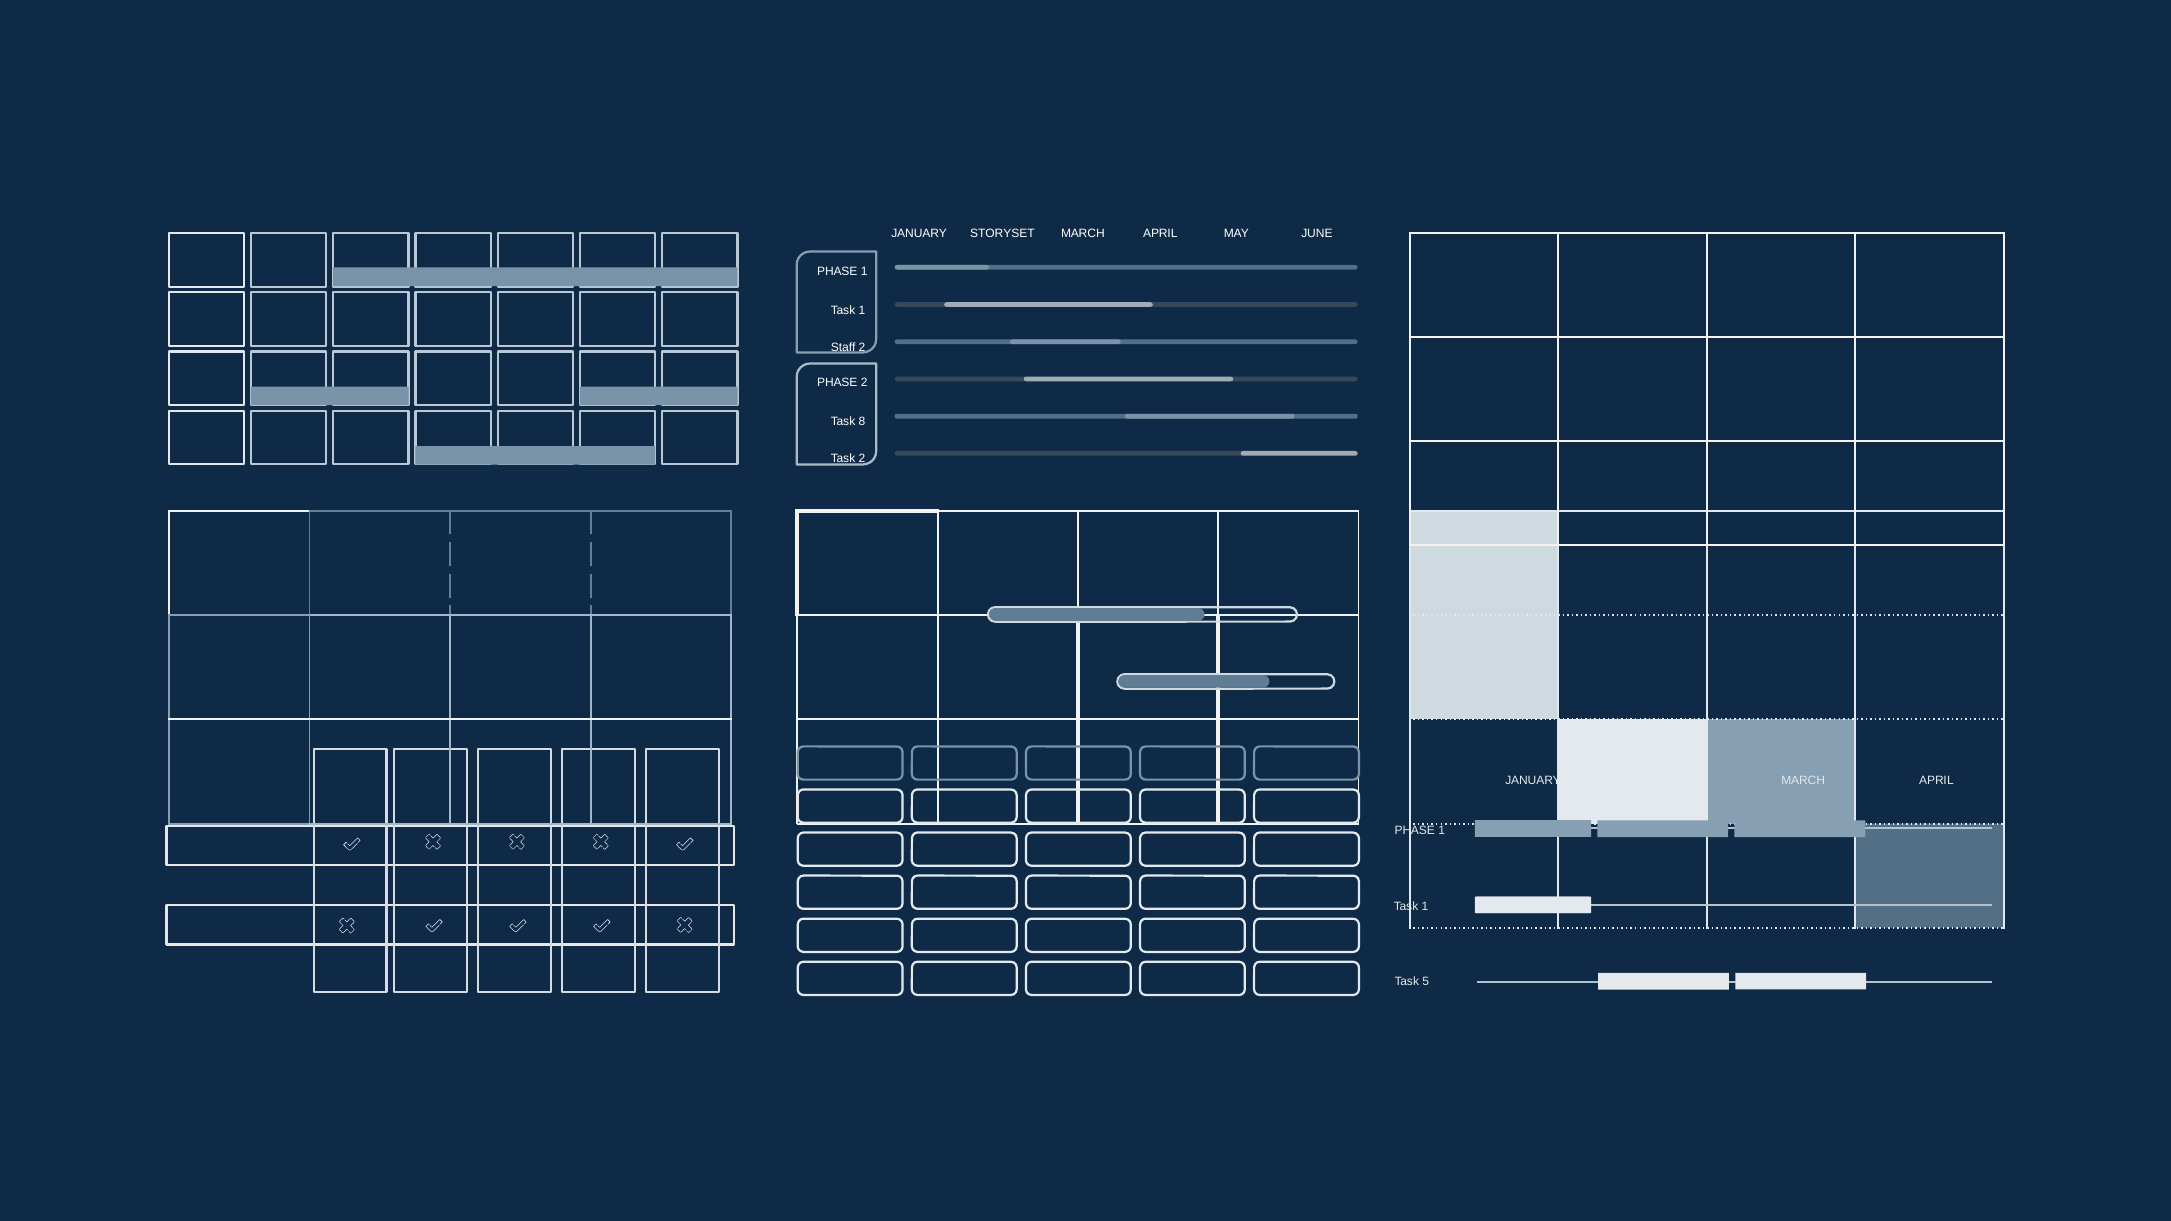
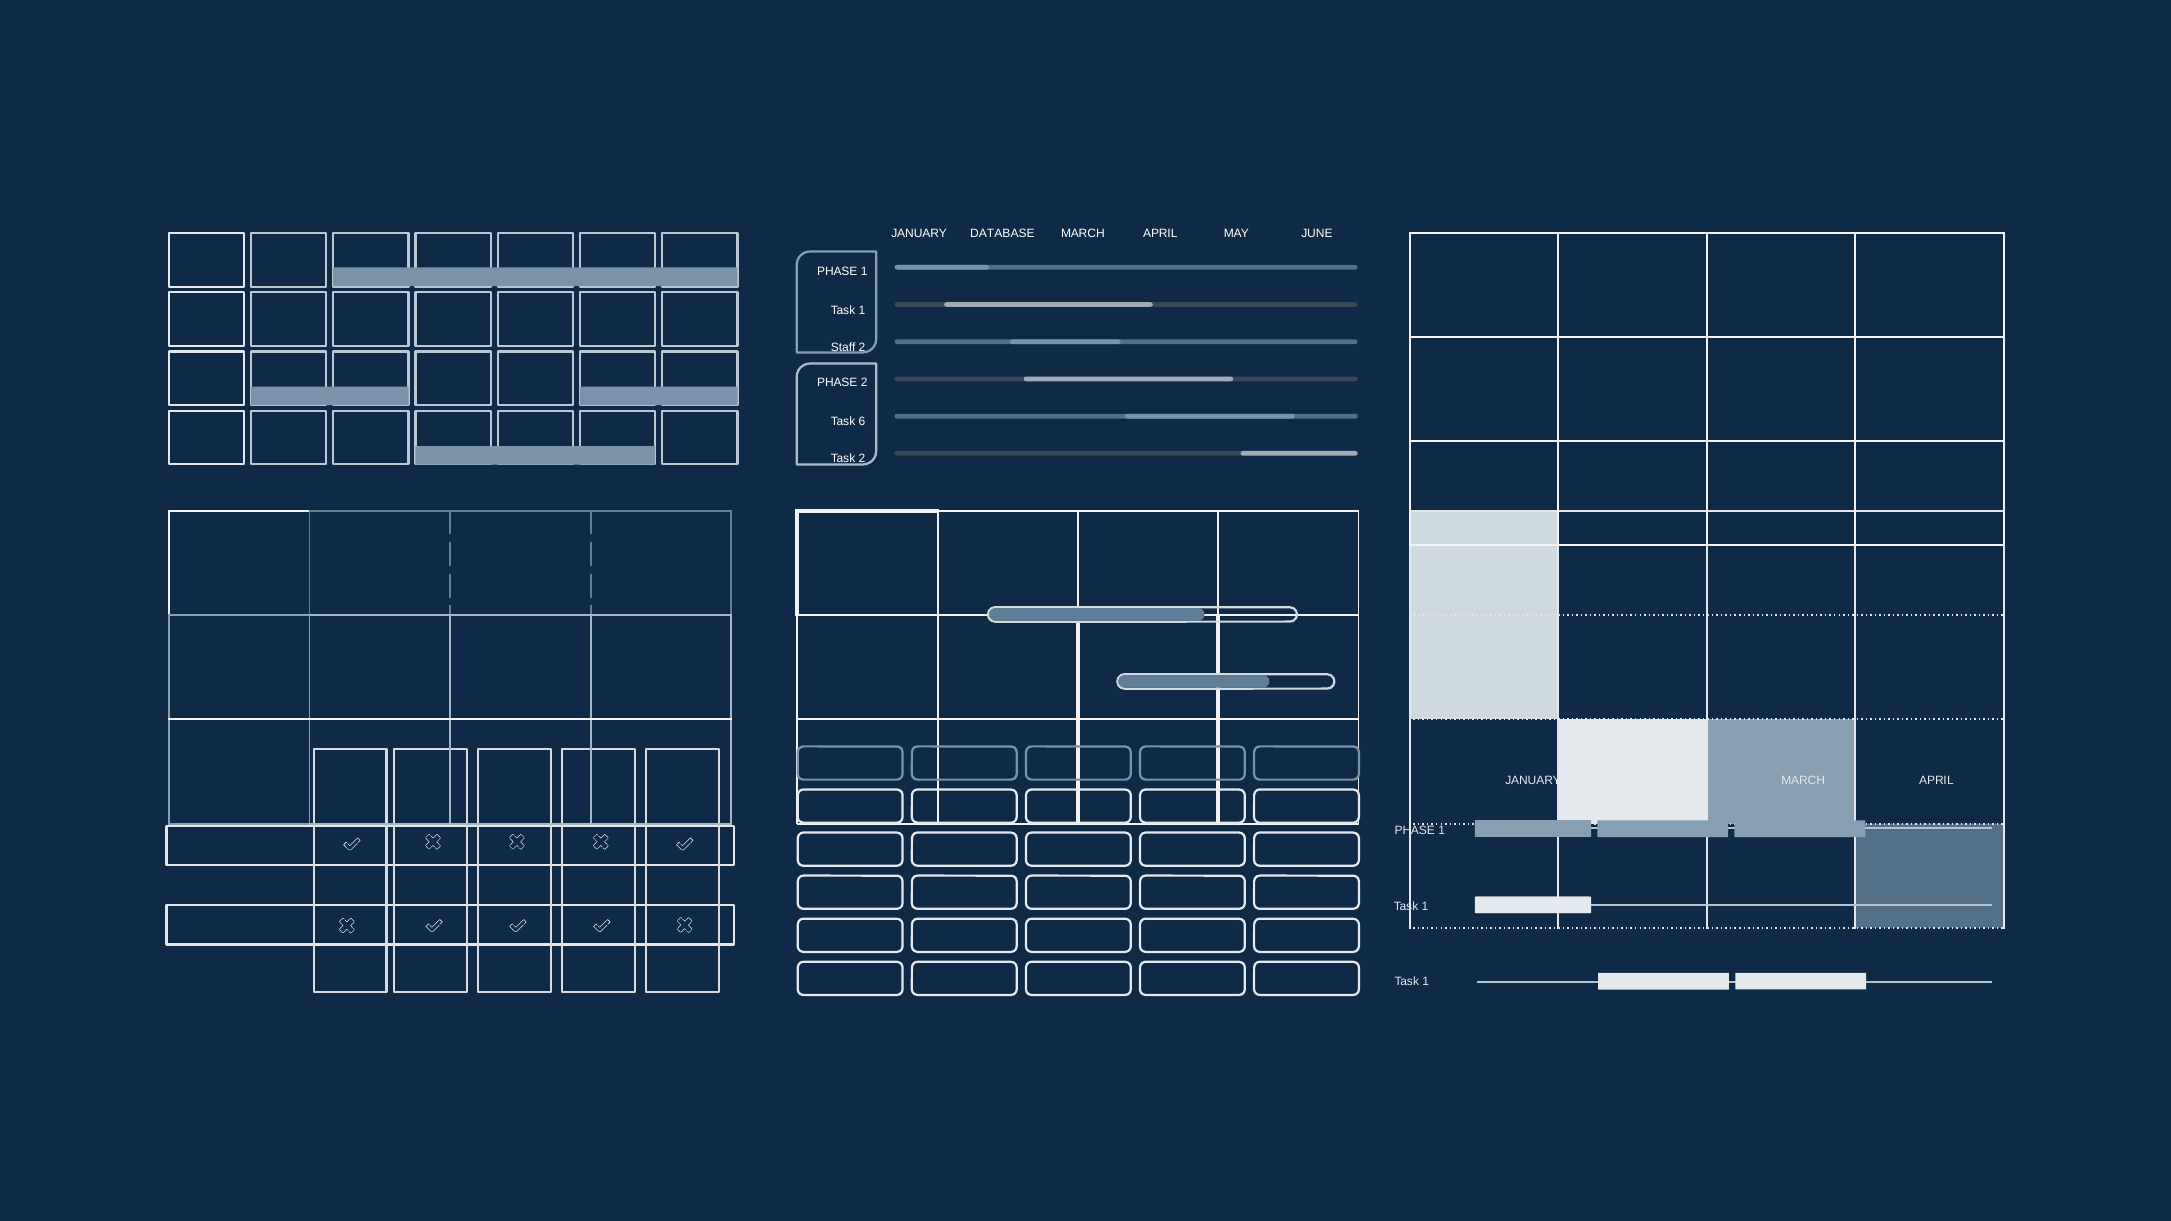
STORYSET: STORYSET -> DATABASE
8: 8 -> 6
5 at (1426, 982): 5 -> 1
